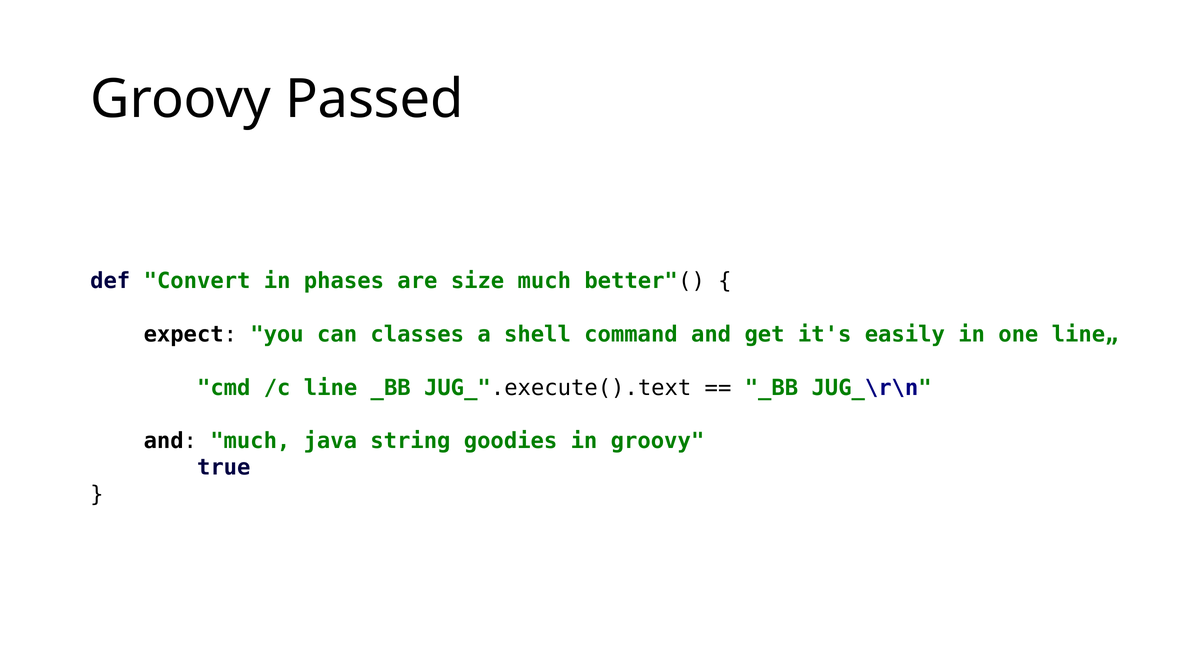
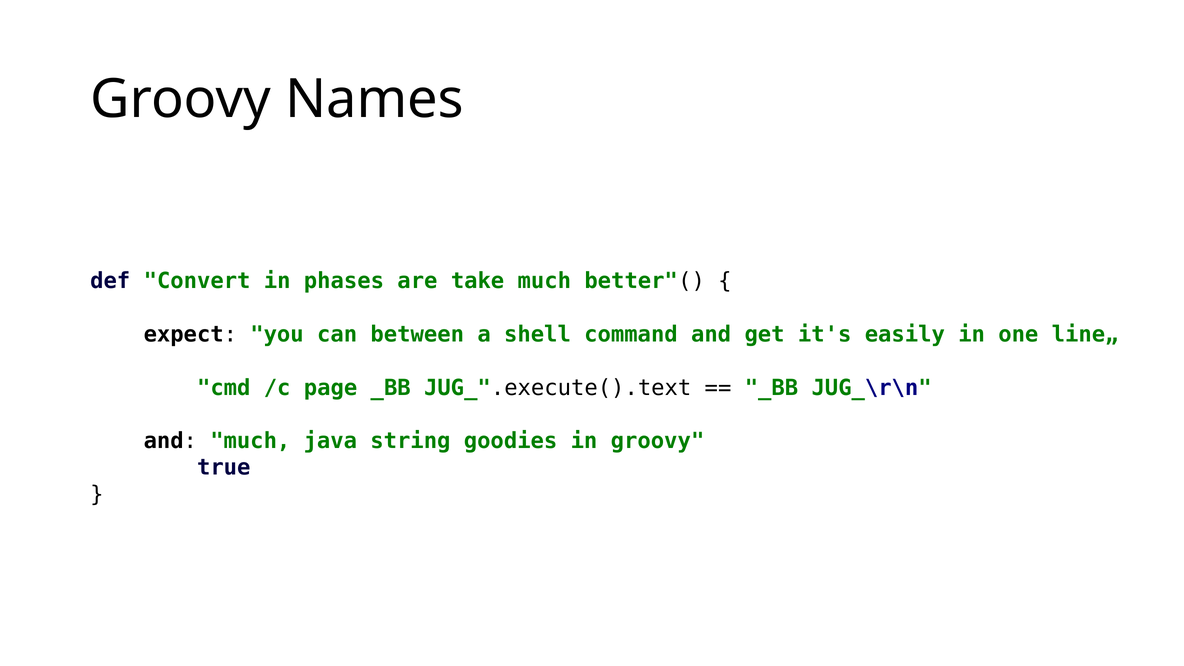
Passed: Passed -> Names
size: size -> take
classes: classes -> between
line: line -> page
